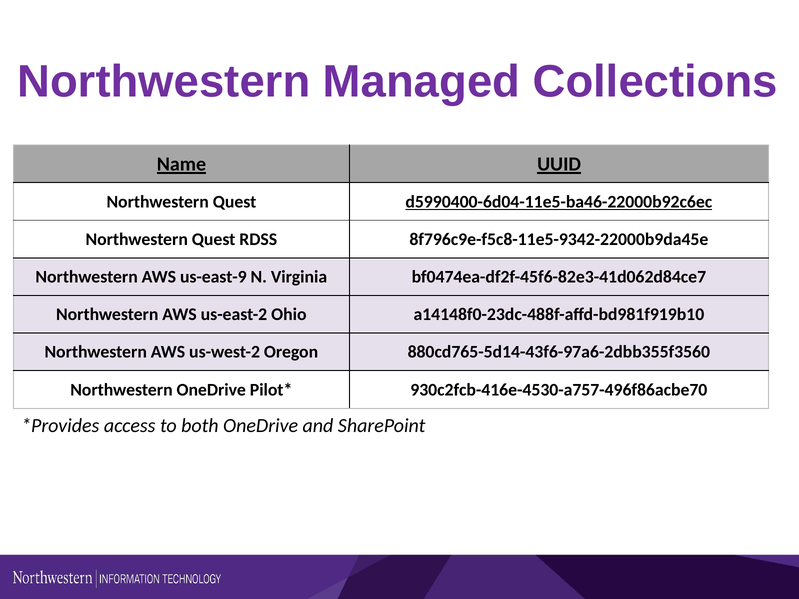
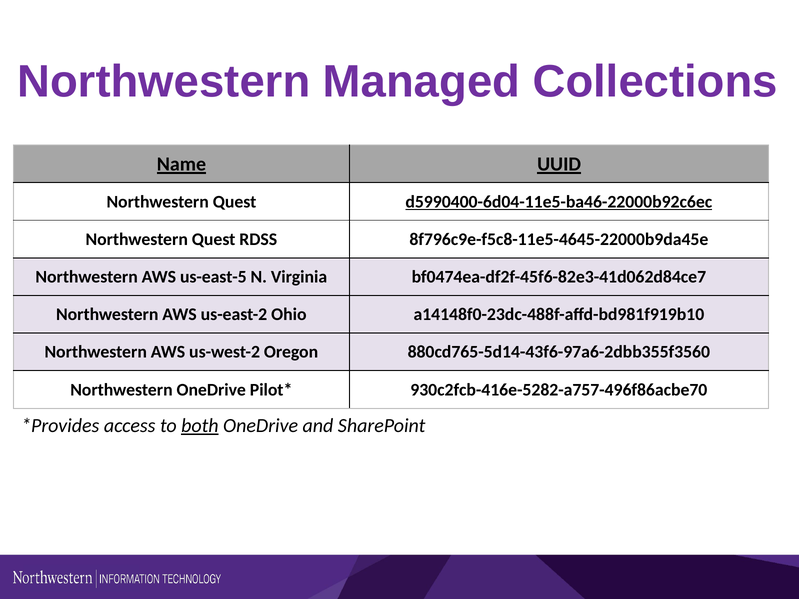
8f796c9e-f5c8-11e5-9342-22000b9da45e: 8f796c9e-f5c8-11e5-9342-22000b9da45e -> 8f796c9e-f5c8-11e5-4645-22000b9da45e
us-east-9: us-east-9 -> us-east-5
930c2fcb-416e-4530-a757-496f86acbe70: 930c2fcb-416e-4530-a757-496f86acbe70 -> 930c2fcb-416e-5282-a757-496f86acbe70
both underline: none -> present
